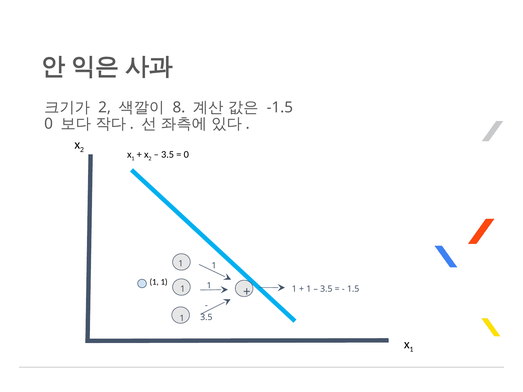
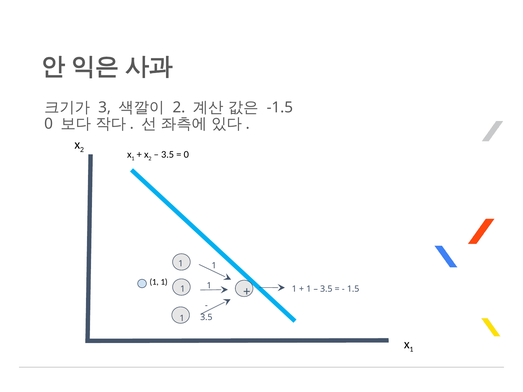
2 at (105, 108): 2 -> 3
8 at (179, 108): 8 -> 2
